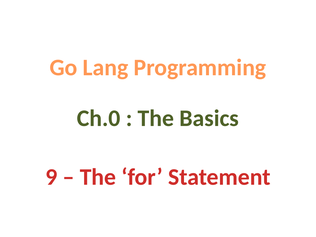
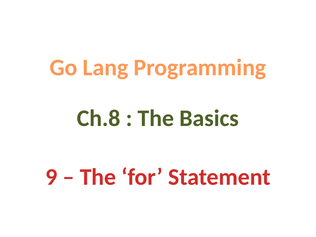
Ch.0: Ch.0 -> Ch.8
